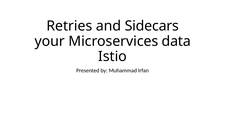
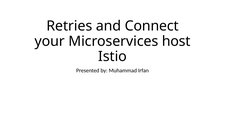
Sidecars: Sidecars -> Connect
data: data -> host
